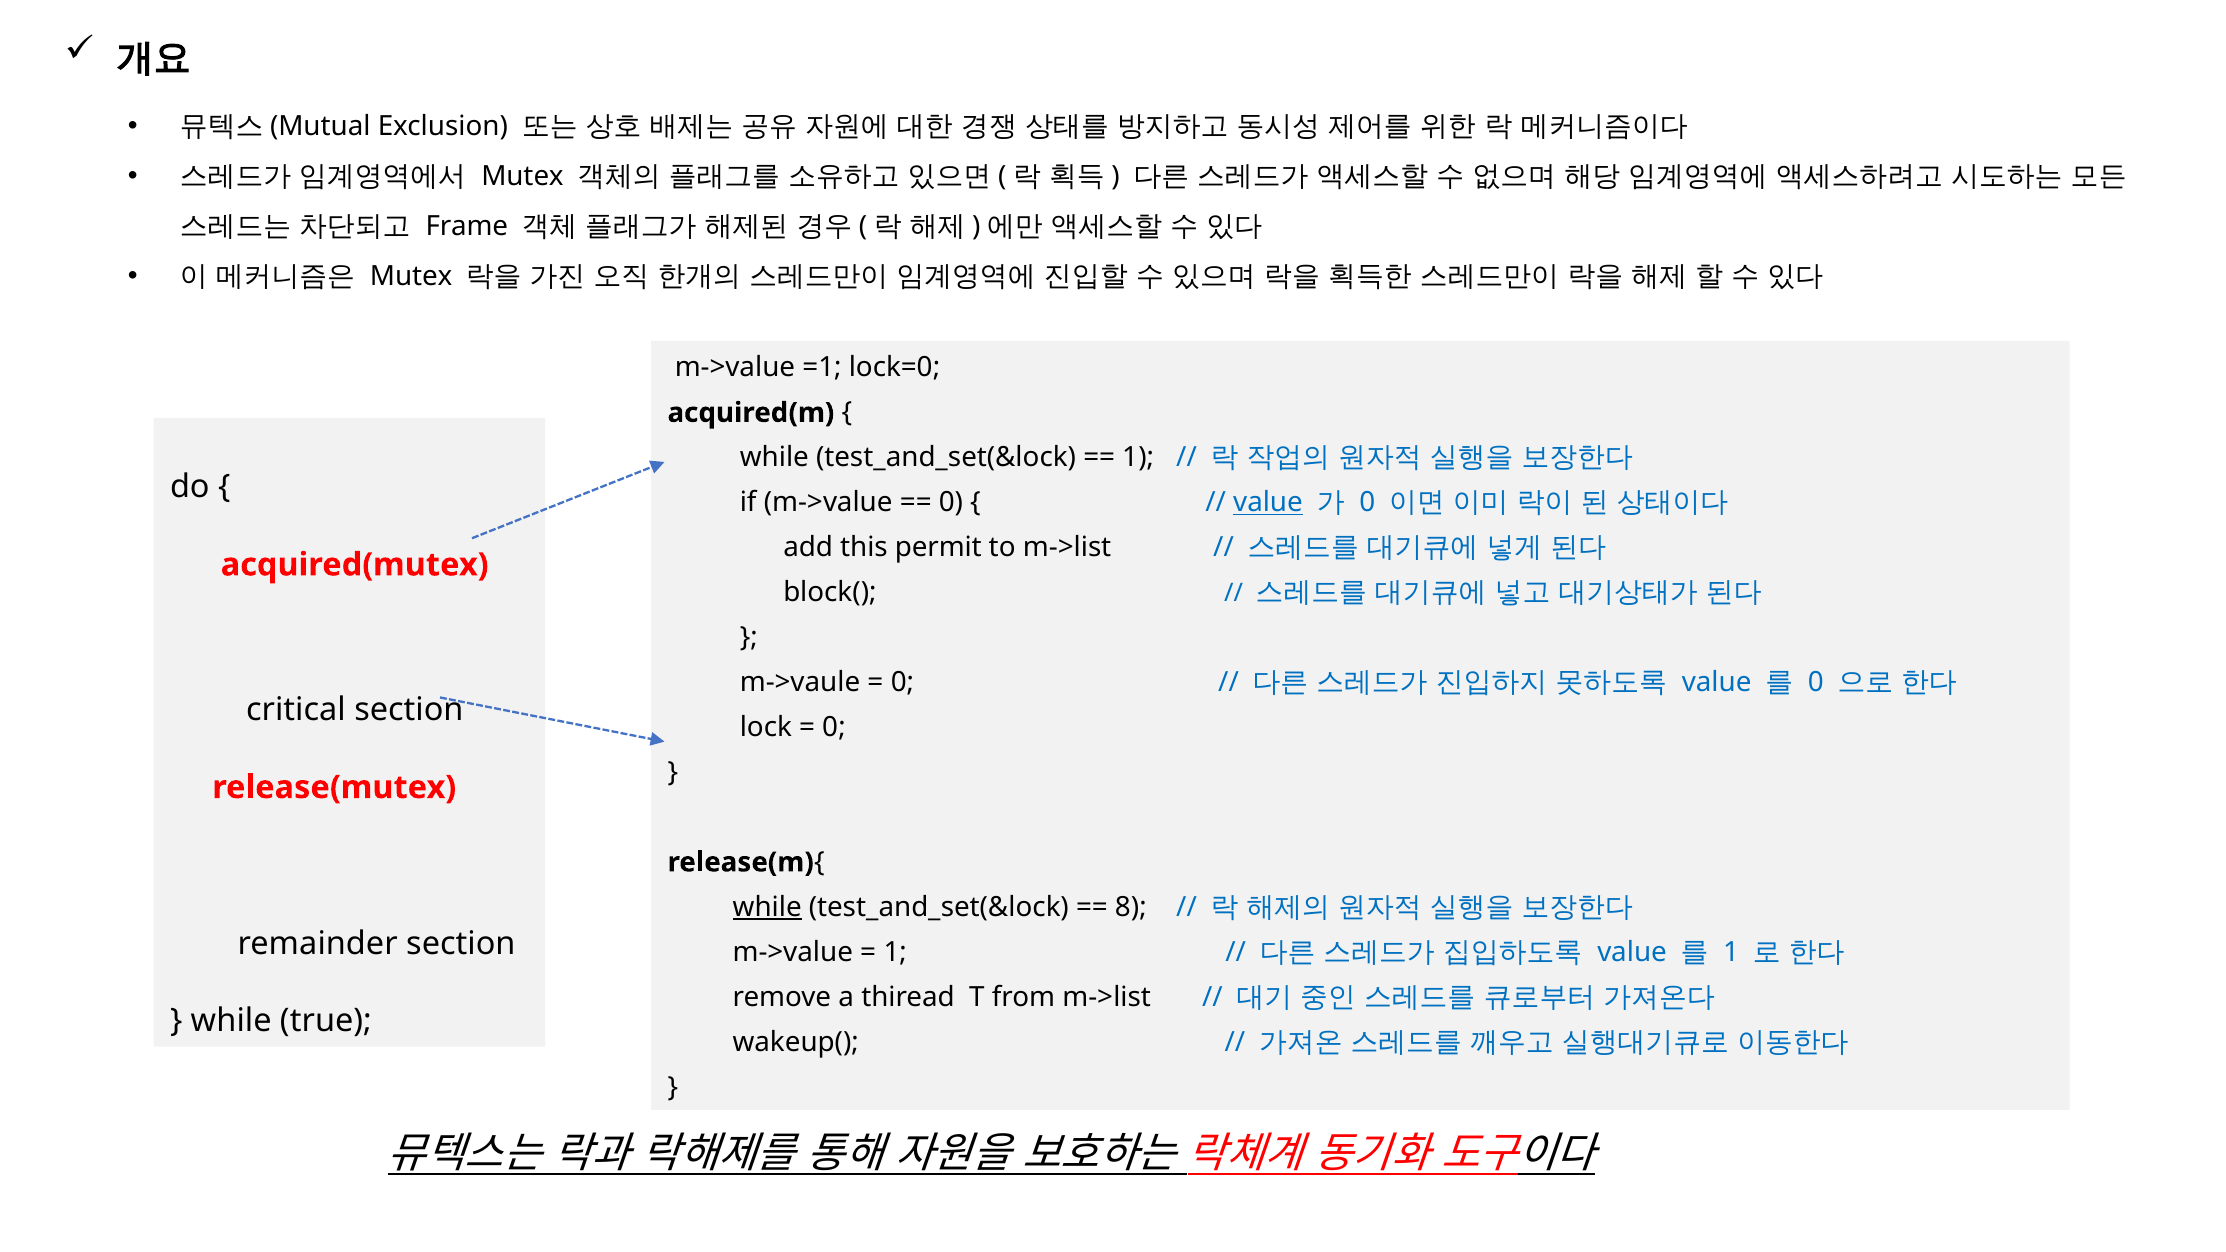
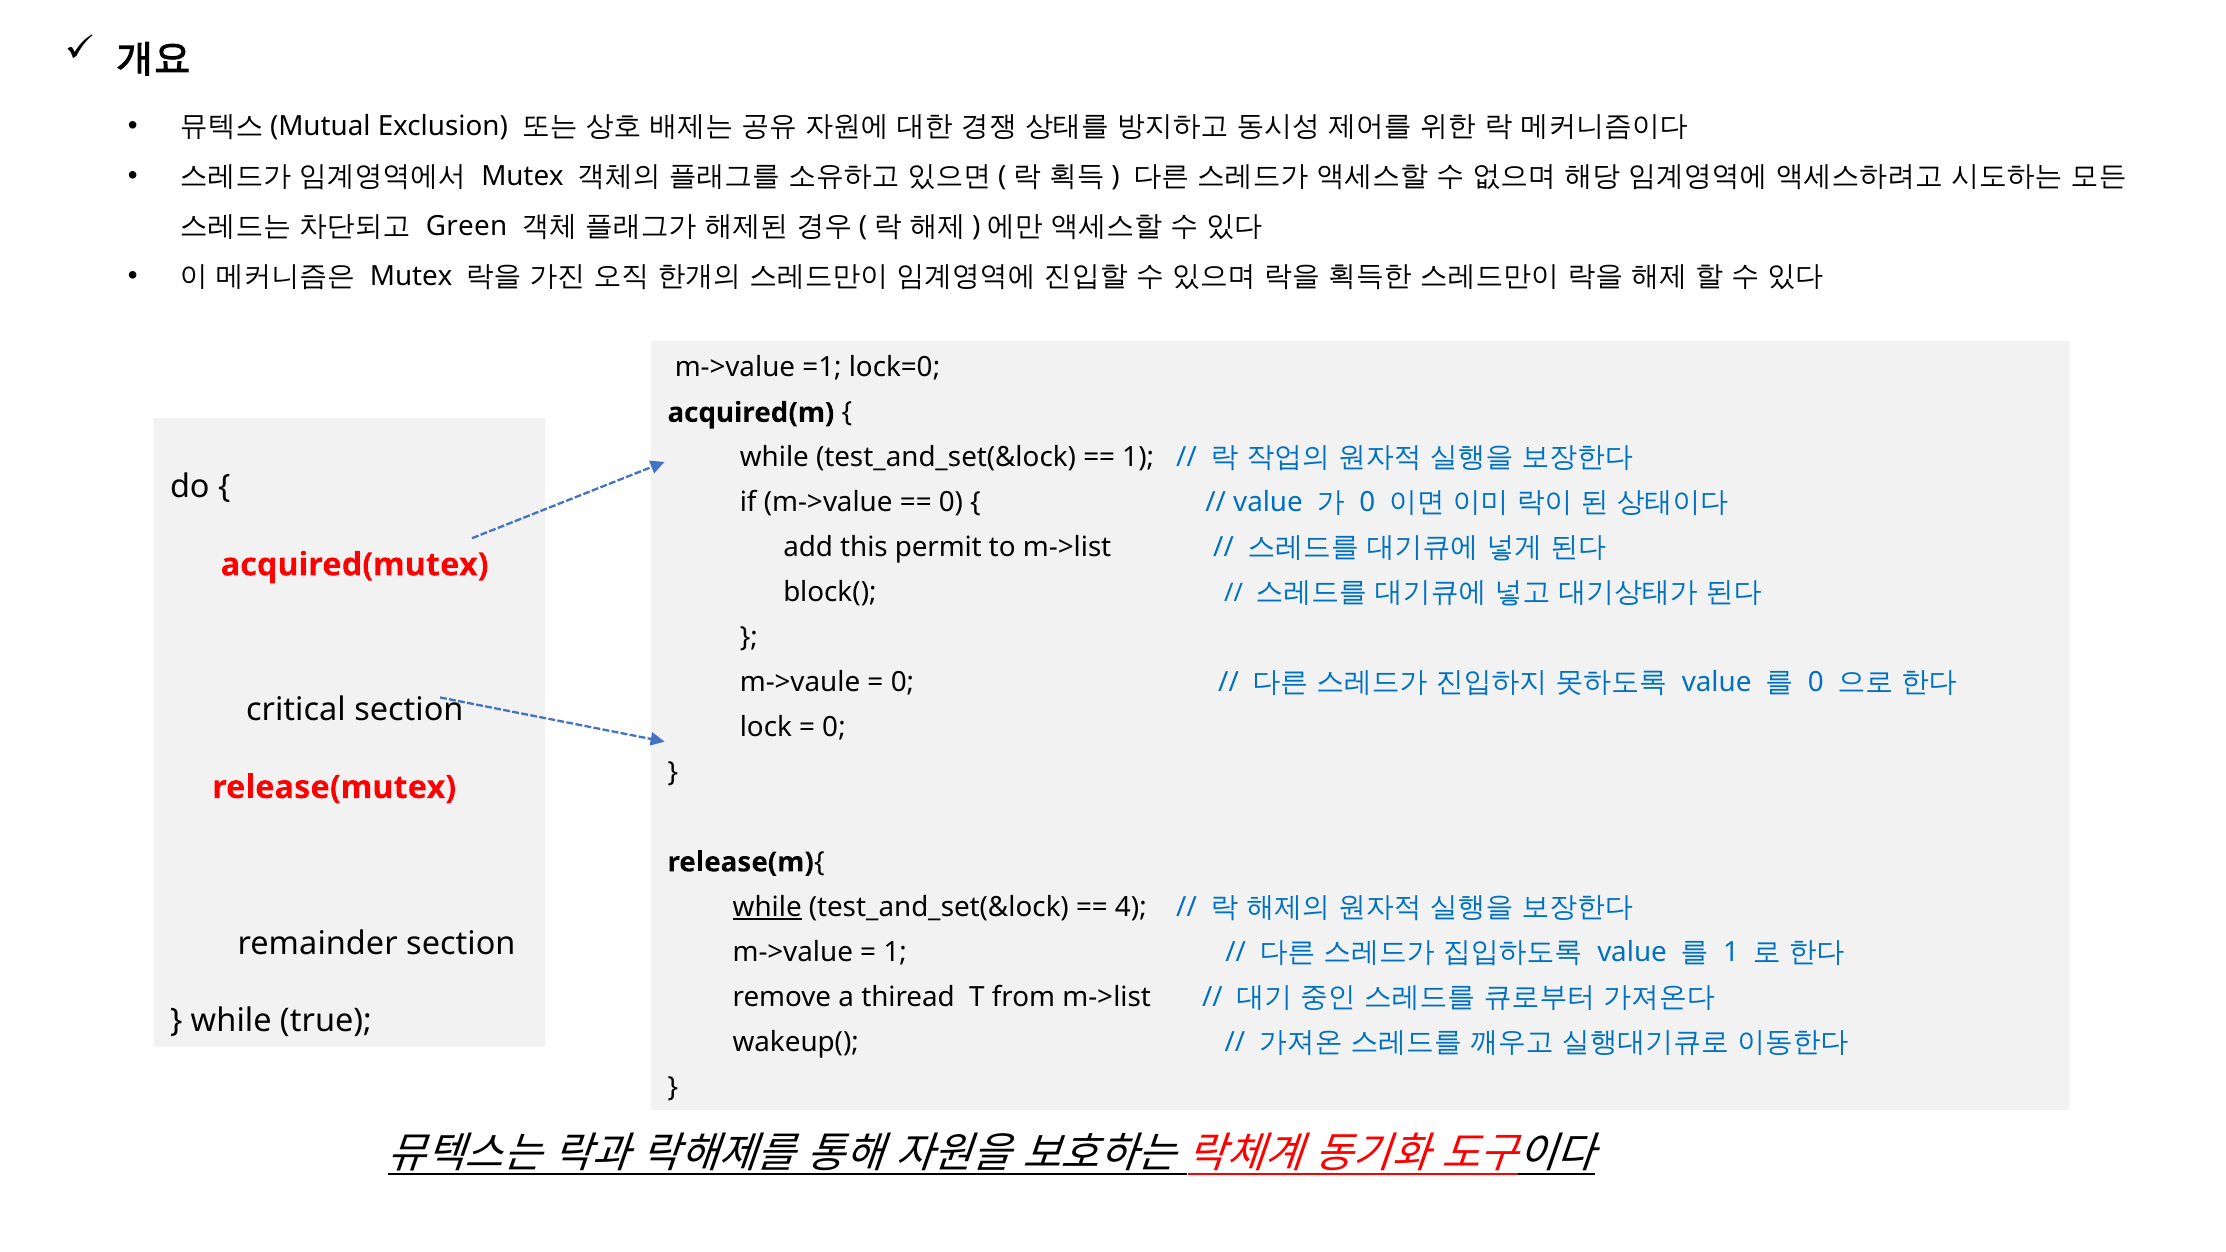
Frame: Frame -> Green
value at (1268, 503) underline: present -> none
8: 8 -> 4
